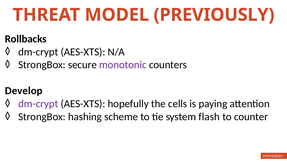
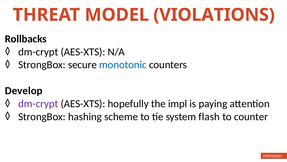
PREVIOUSLY: PREVIOUSLY -> VIOLATIONS
monotonic colour: purple -> blue
cells: cells -> impl
